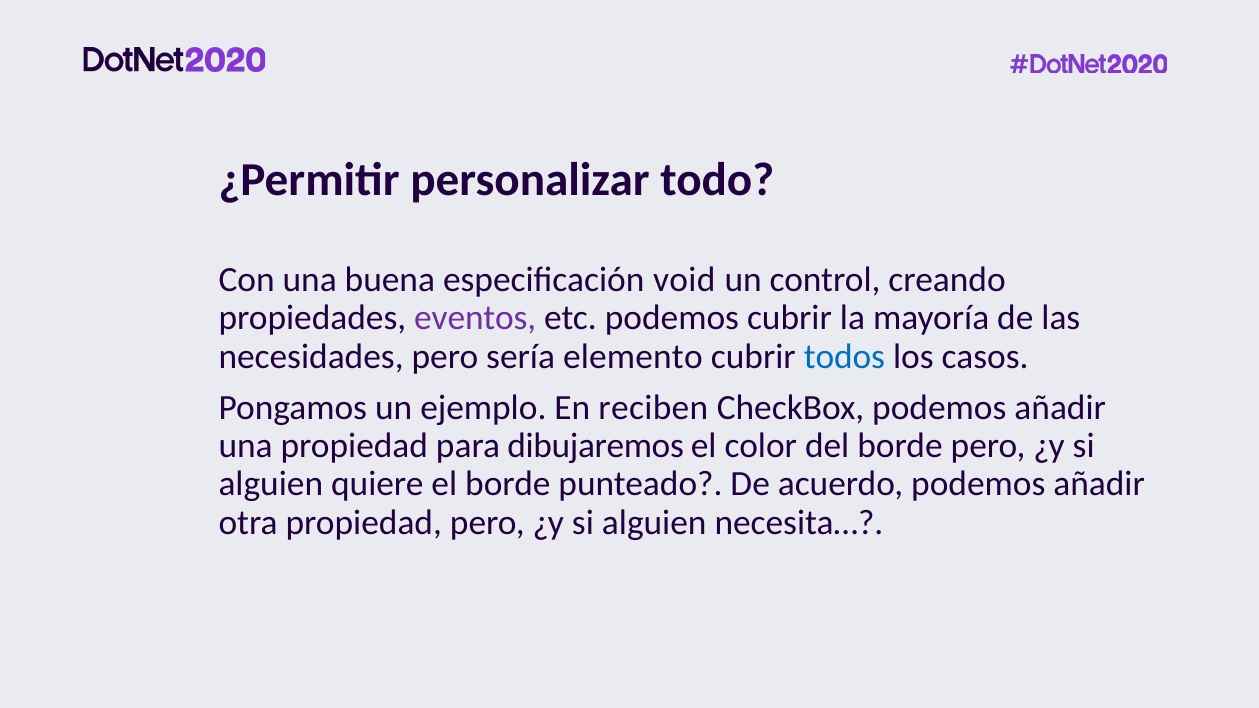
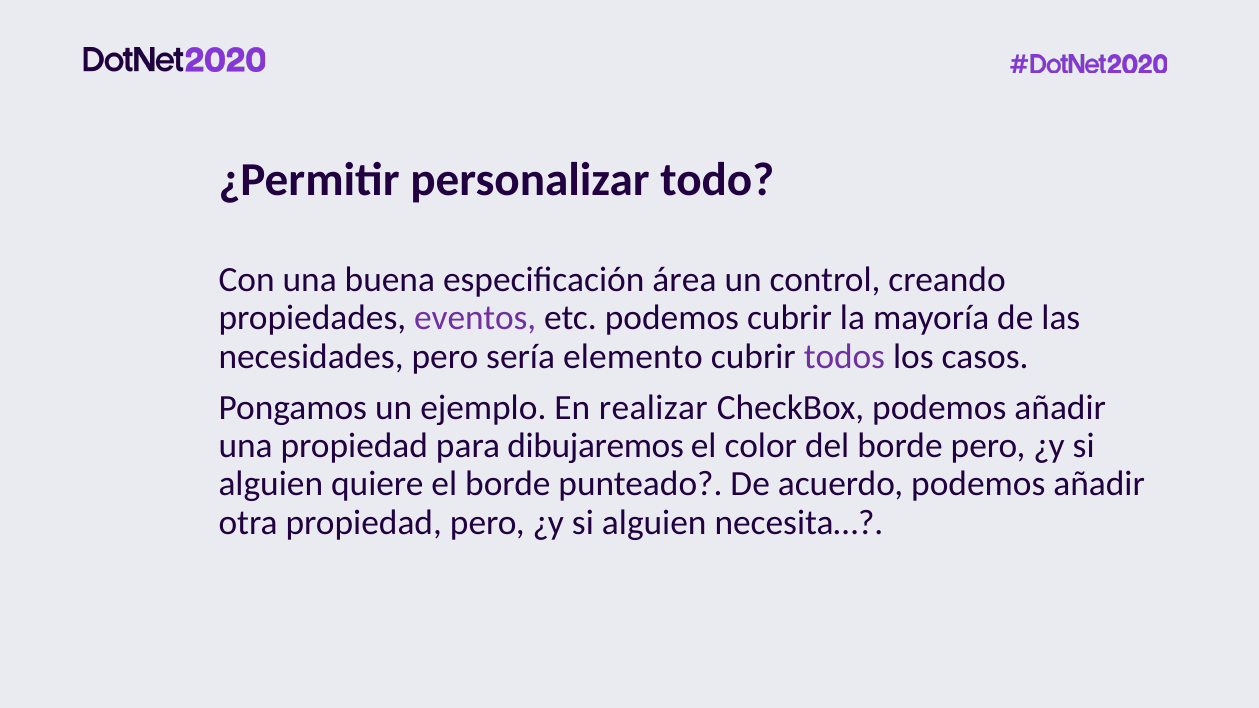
void: void -> área
todos colour: blue -> purple
reciben: reciben -> realizar
